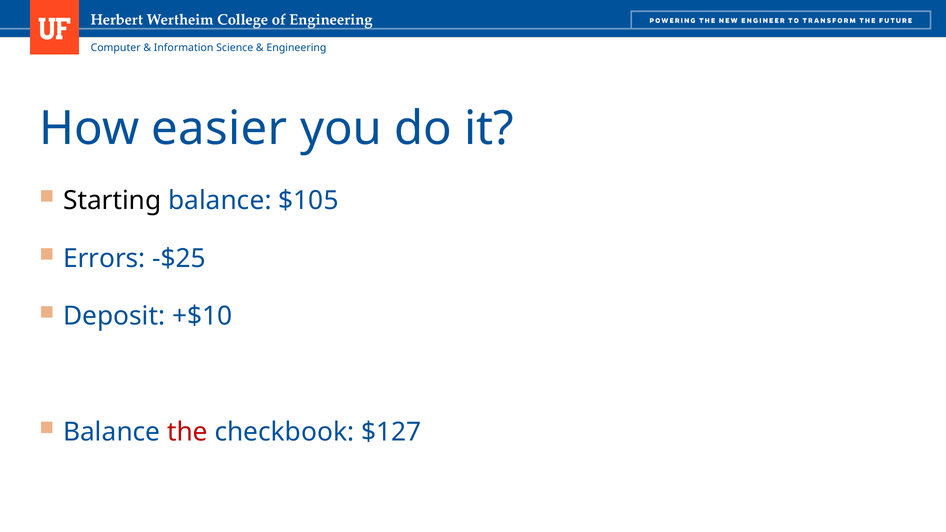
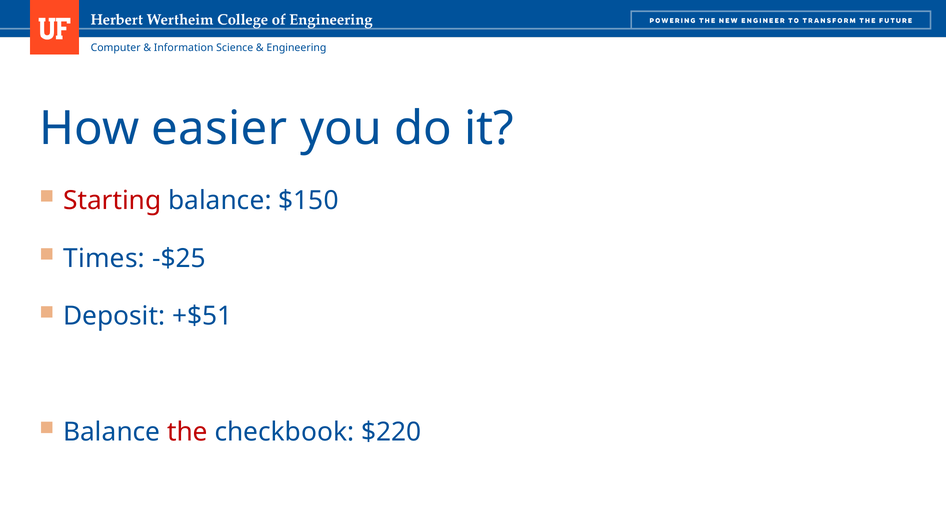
Starting colour: black -> red
$105: $105 -> $150
Errors: Errors -> Times
+$10: +$10 -> +$51
$127: $127 -> $220
